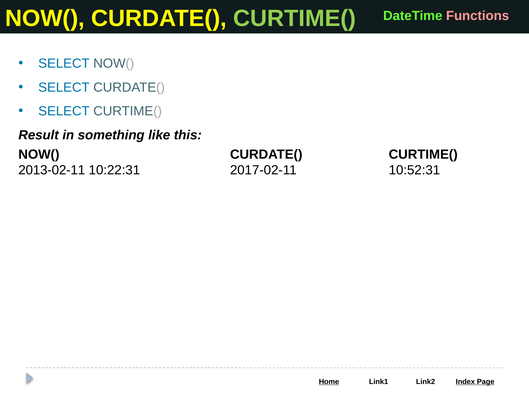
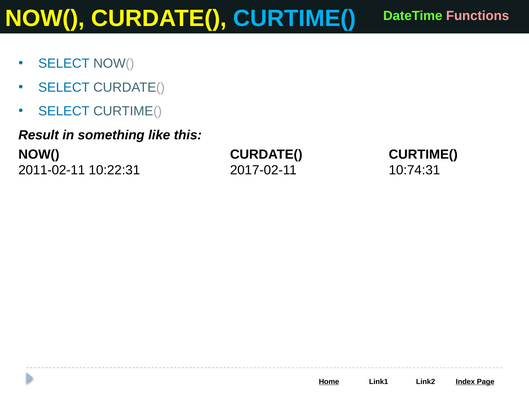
CURTIME( at (295, 18) colour: light green -> light blue
2013-02-11: 2013-02-11 -> 2011-02-11
10:52:31: 10:52:31 -> 10:74:31
